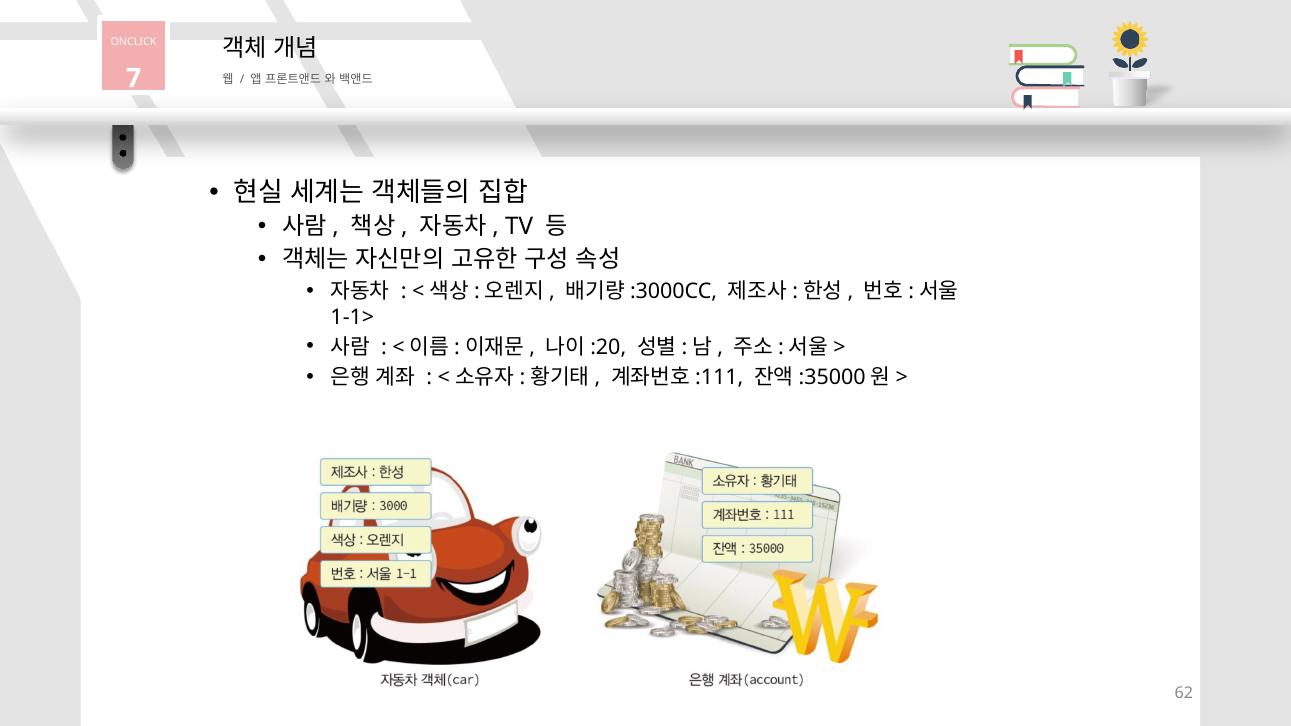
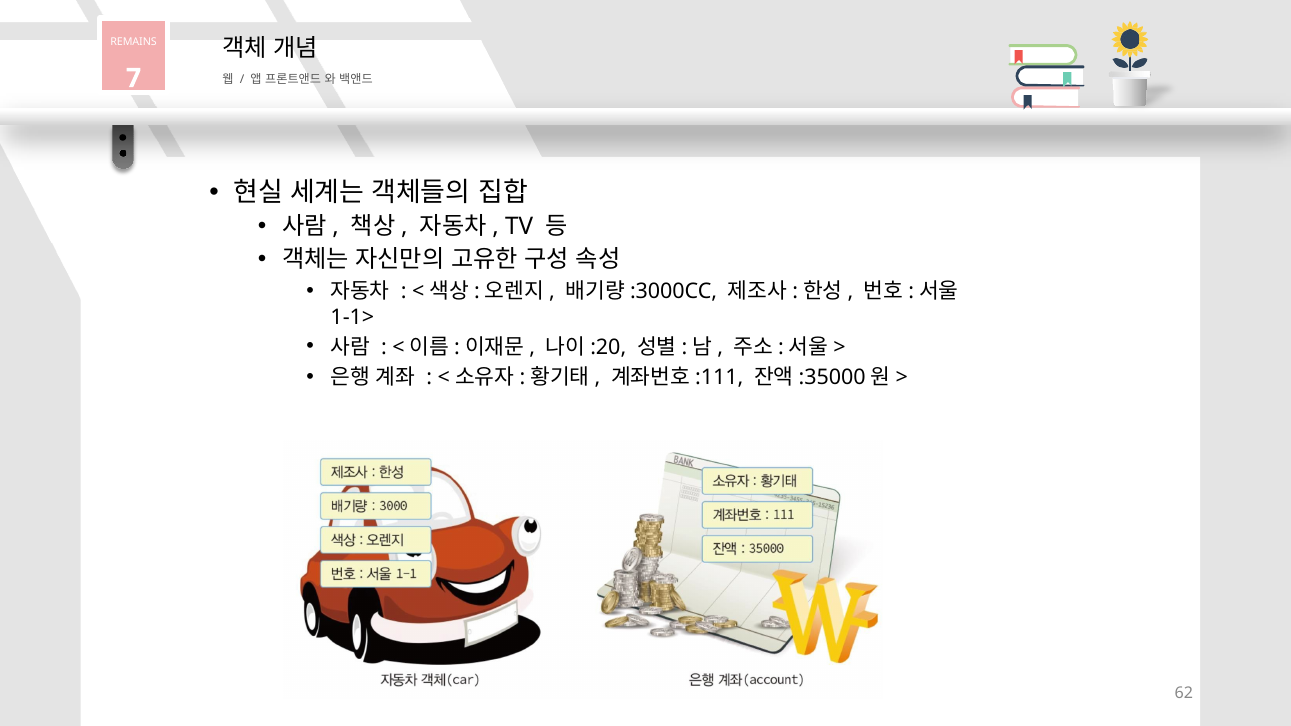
ONCLICK: ONCLICK -> REMAINS
